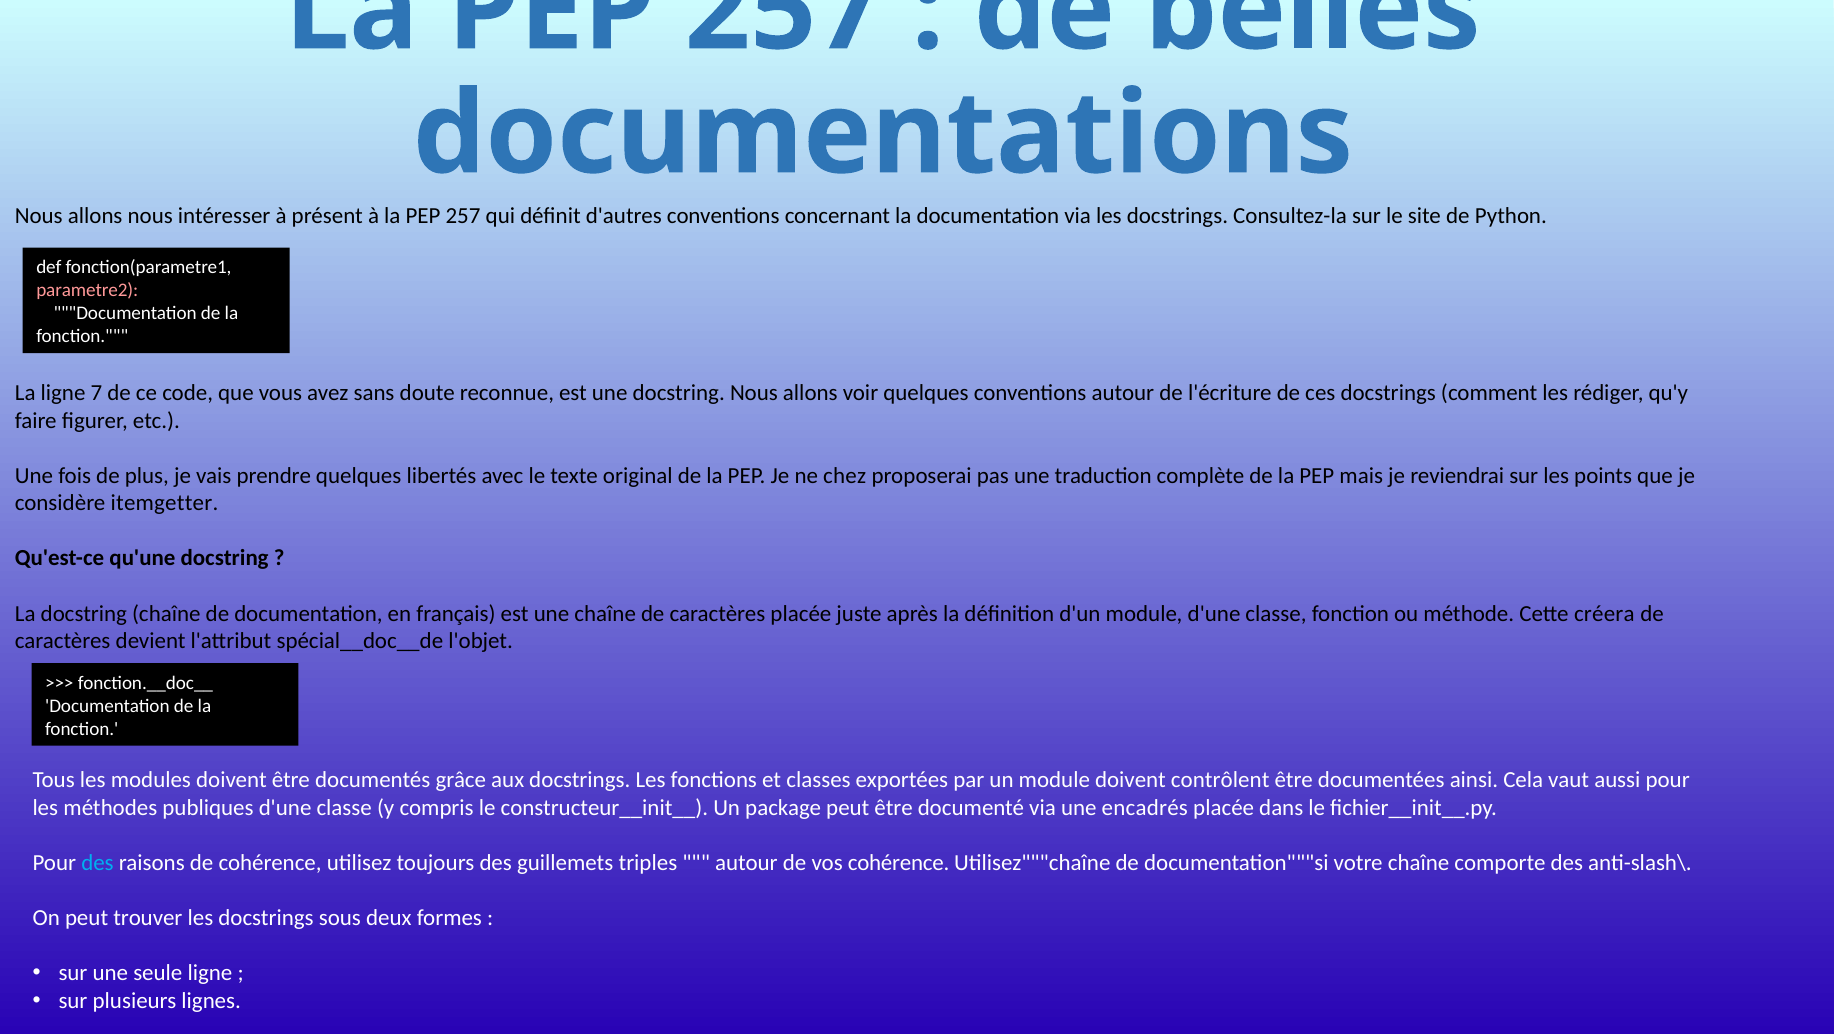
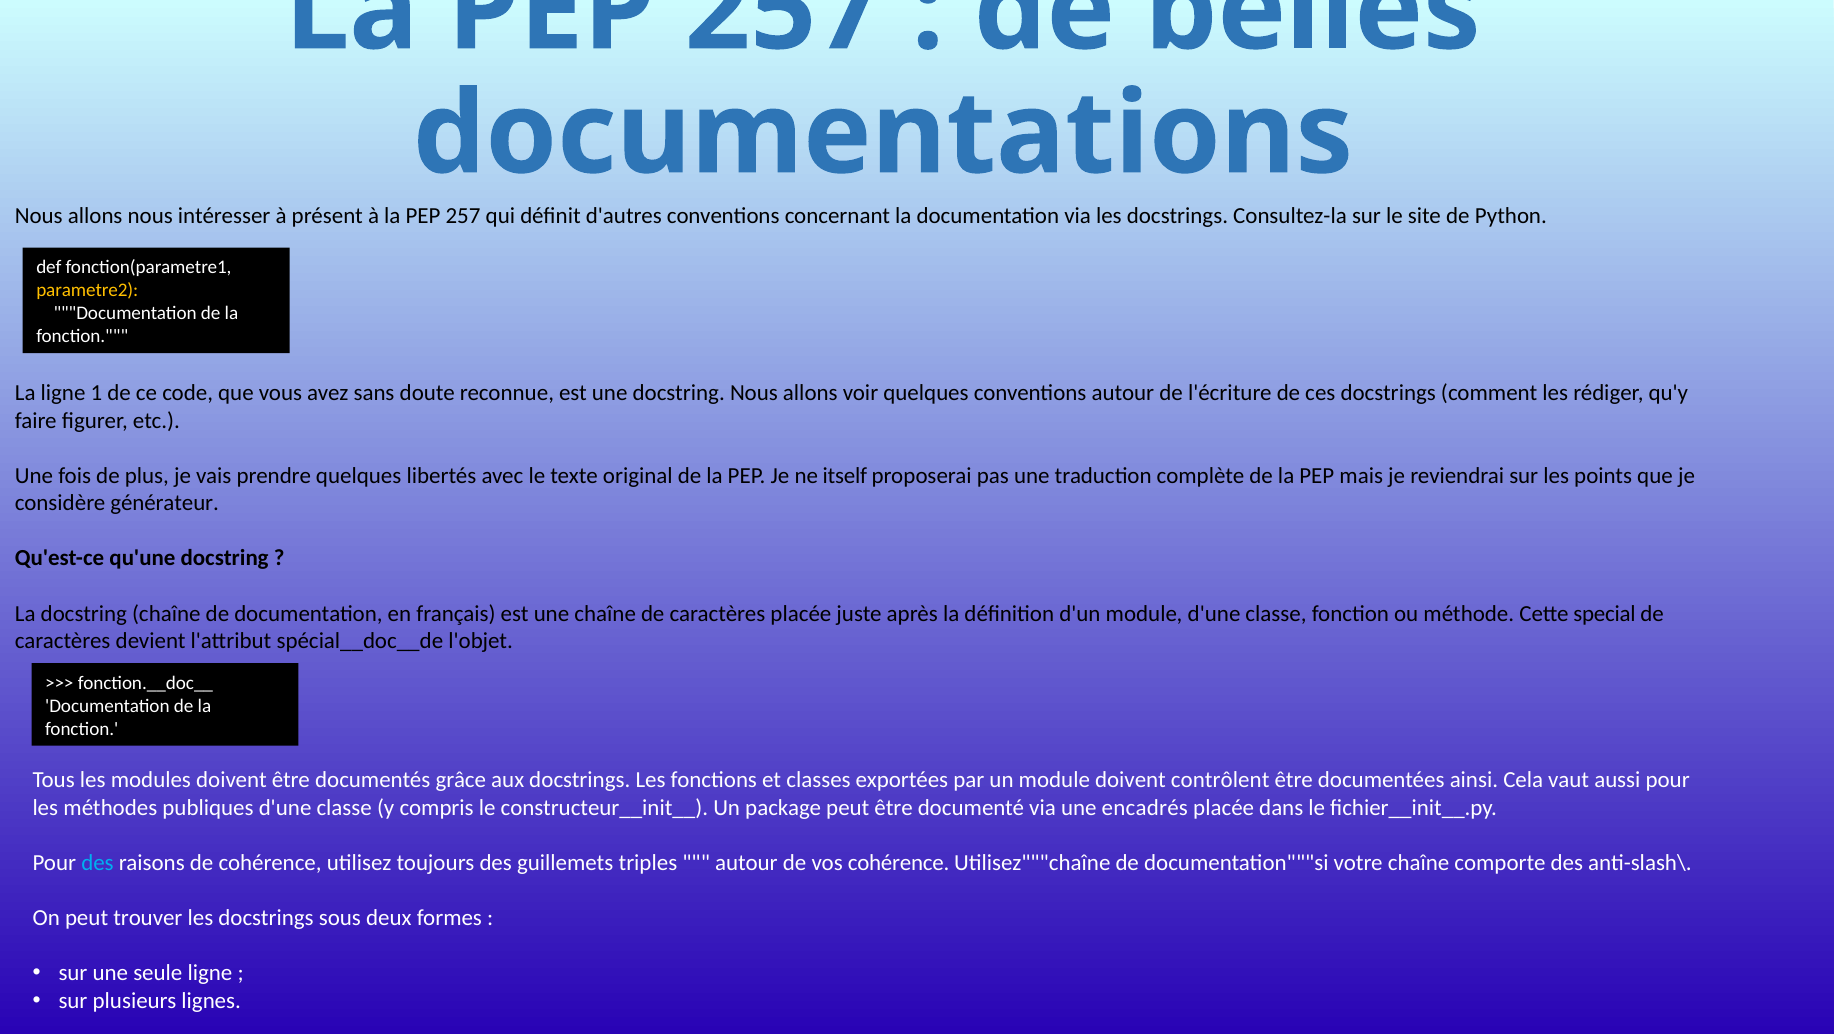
parametre2 colour: pink -> yellow
7: 7 -> 1
chez: chez -> itself
itemgetter: itemgetter -> générateur
créera: créera -> special
